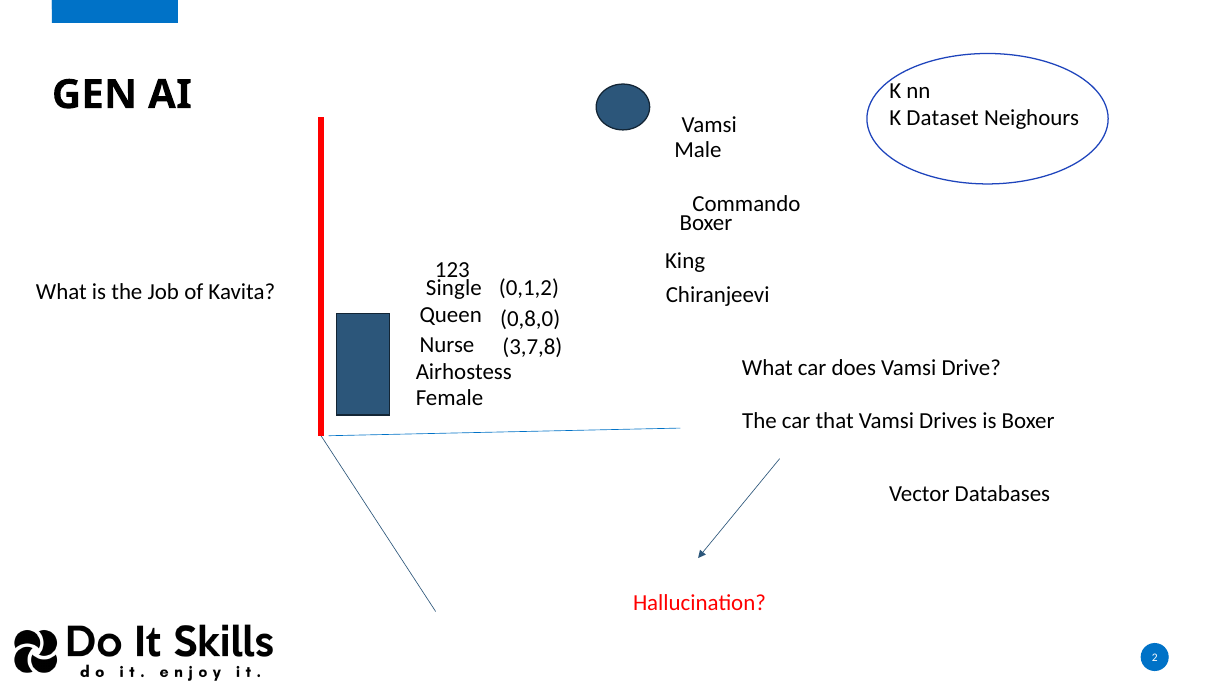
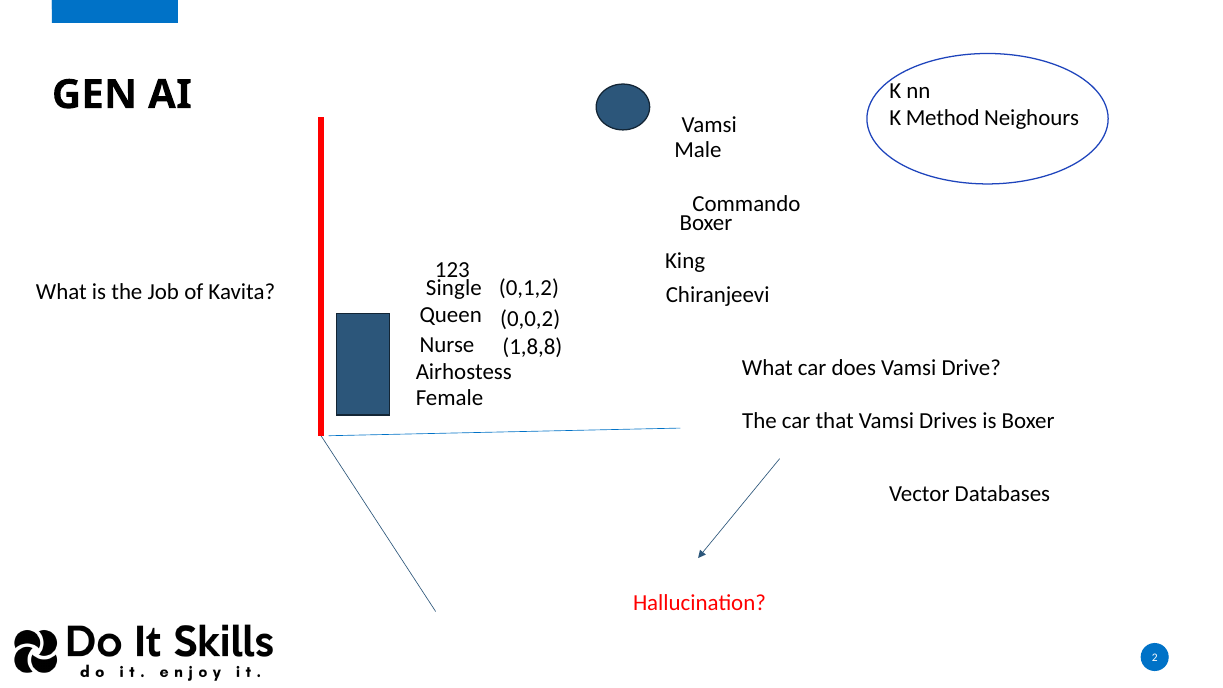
Dataset: Dataset -> Method
0,8,0: 0,8,0 -> 0,0,2
3,7,8: 3,7,8 -> 1,8,8
